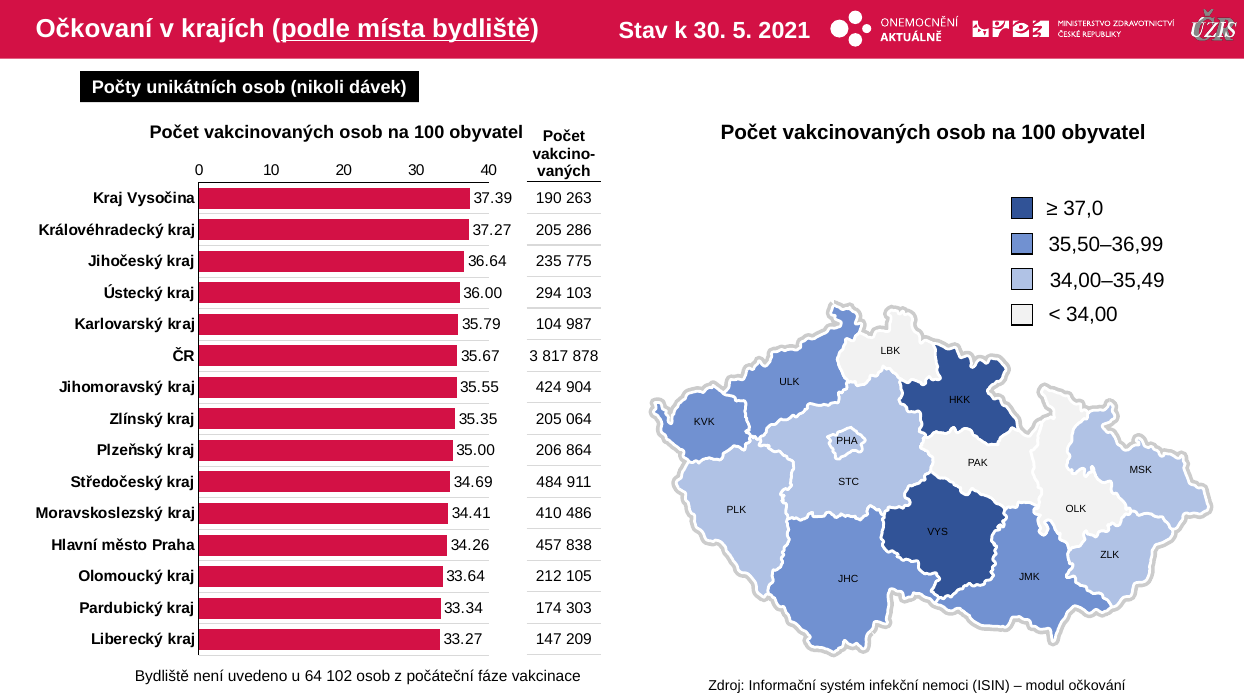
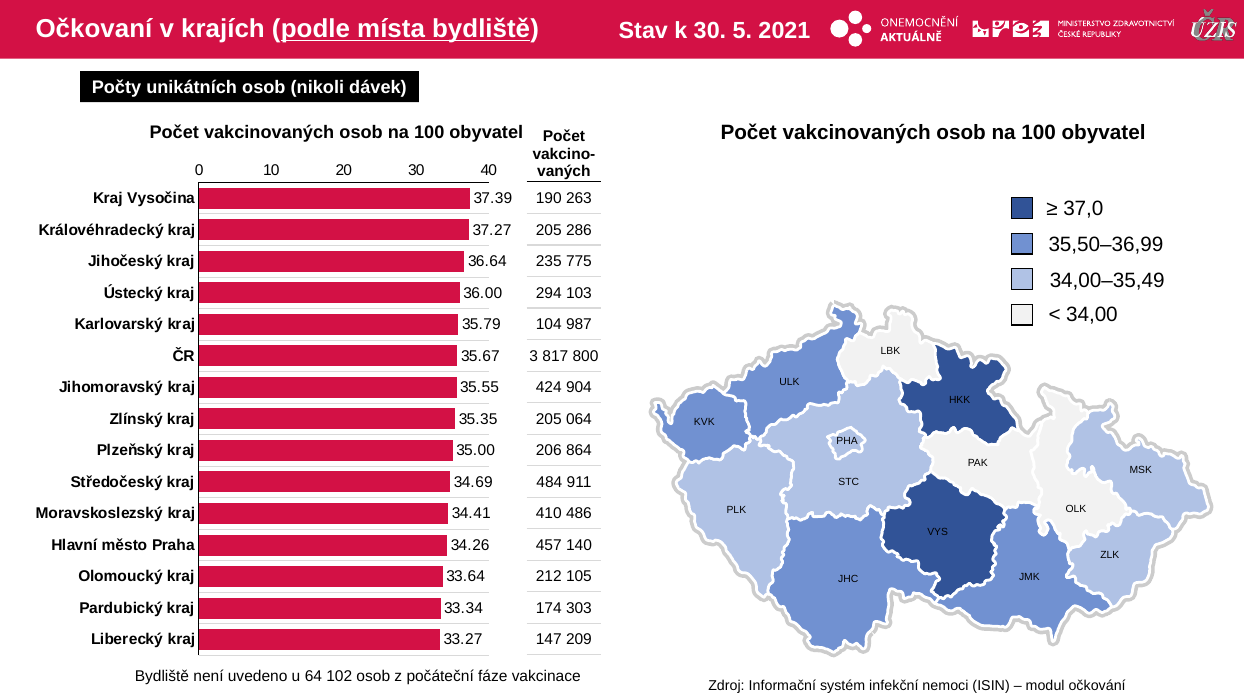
878: 878 -> 800
838: 838 -> 140
